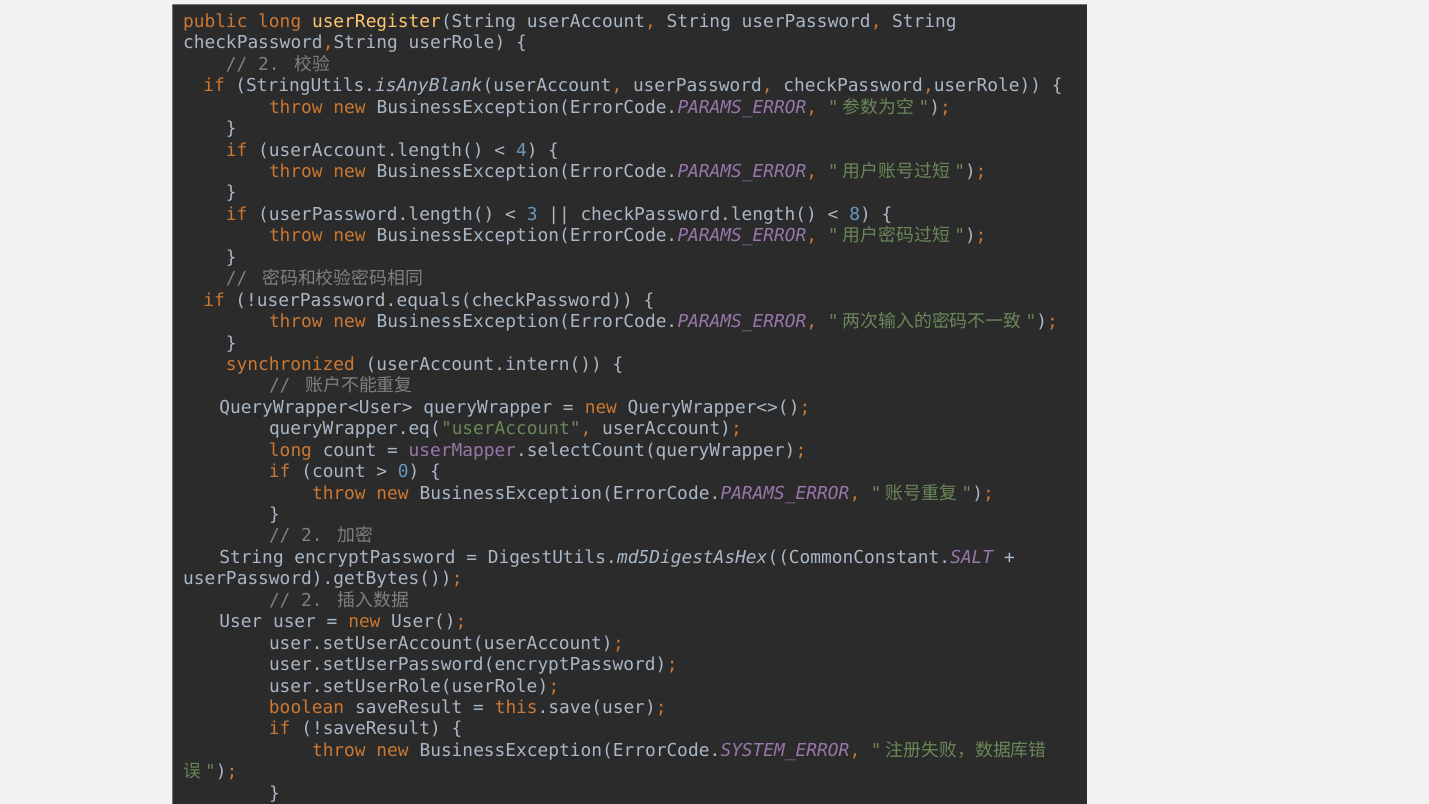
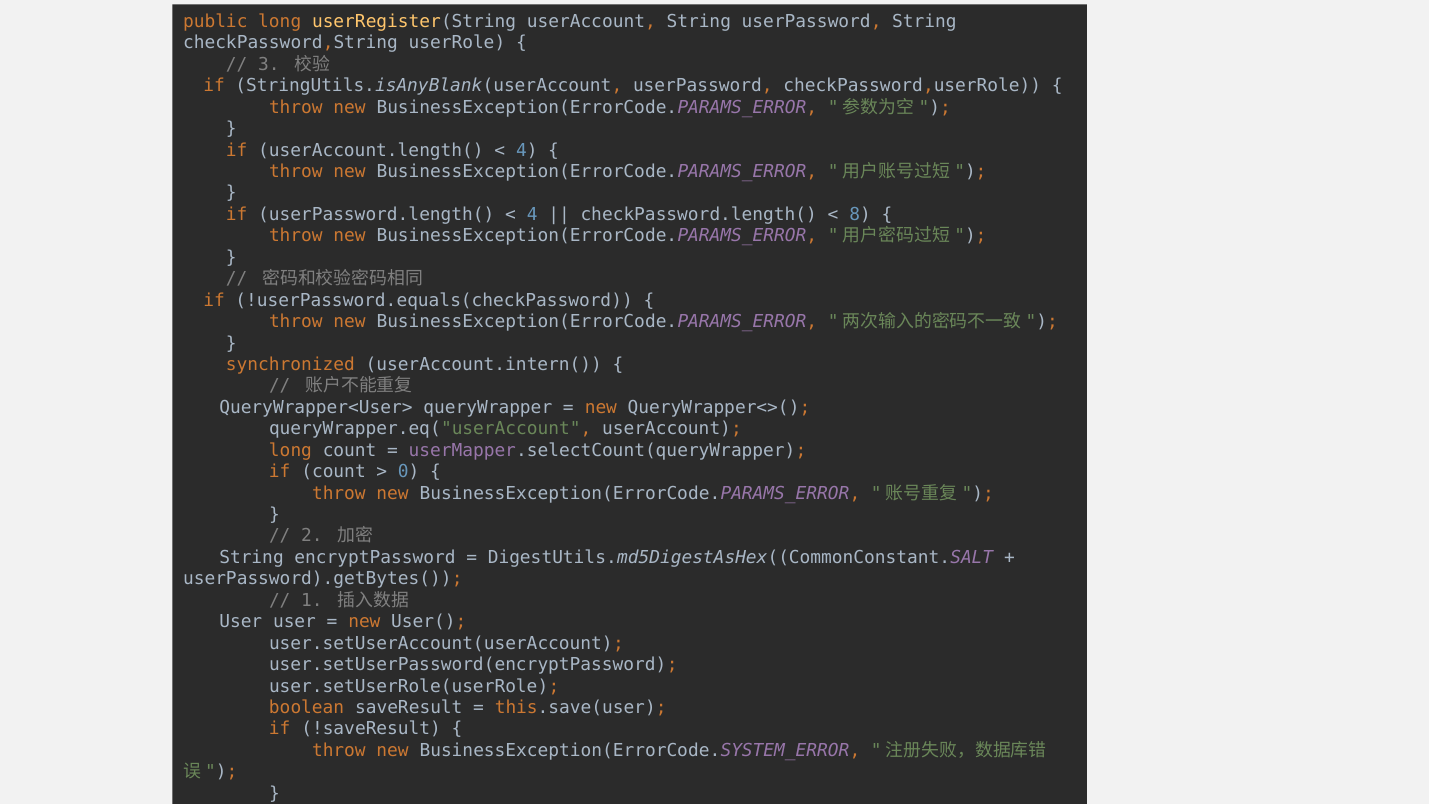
2 at (269, 64): 2 -> 3
3 at (532, 214): 3 -> 4
2 at (312, 600): 2 -> 1
